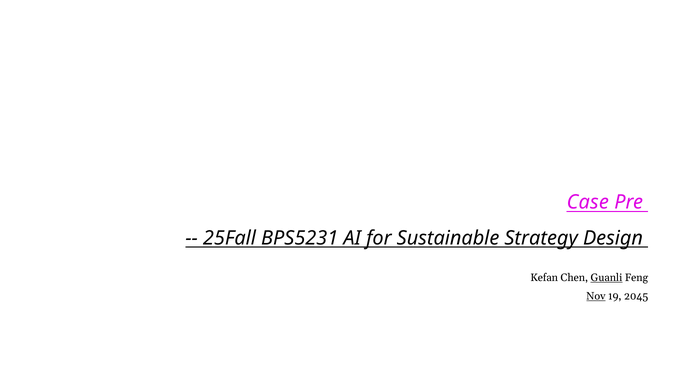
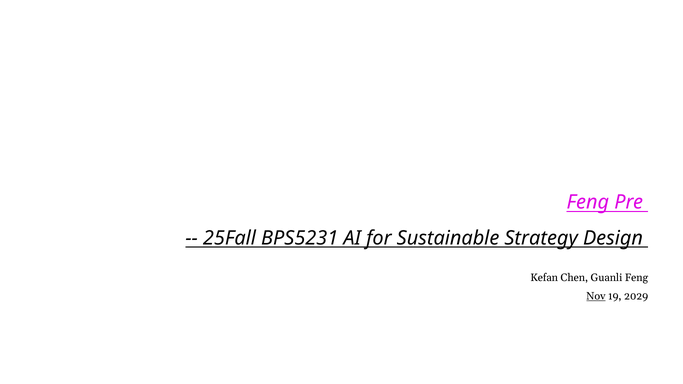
Case at (588, 202): Case -> Feng
Guanli underline: present -> none
2045: 2045 -> 2029
